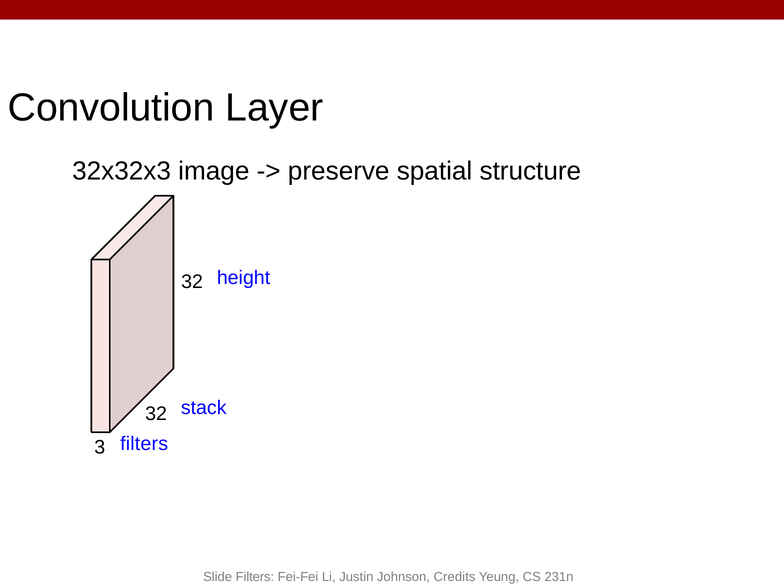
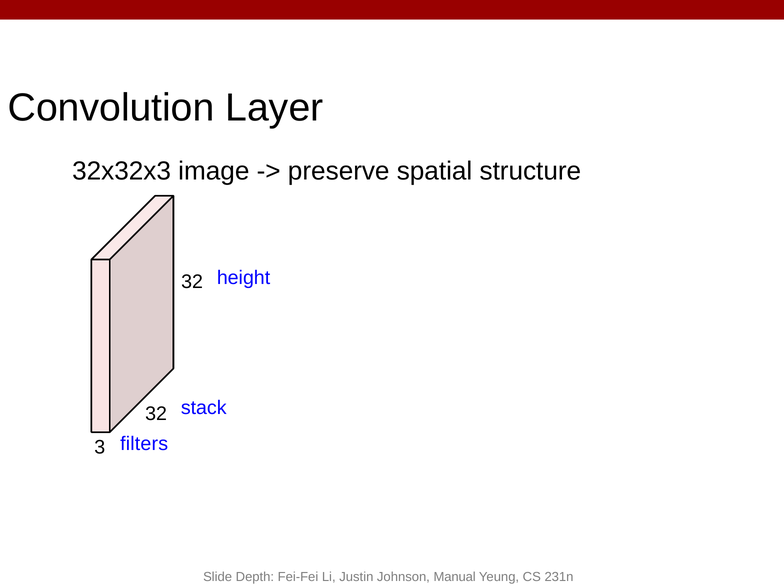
Slide Filters: Filters -> Depth
Credits: Credits -> Manual
